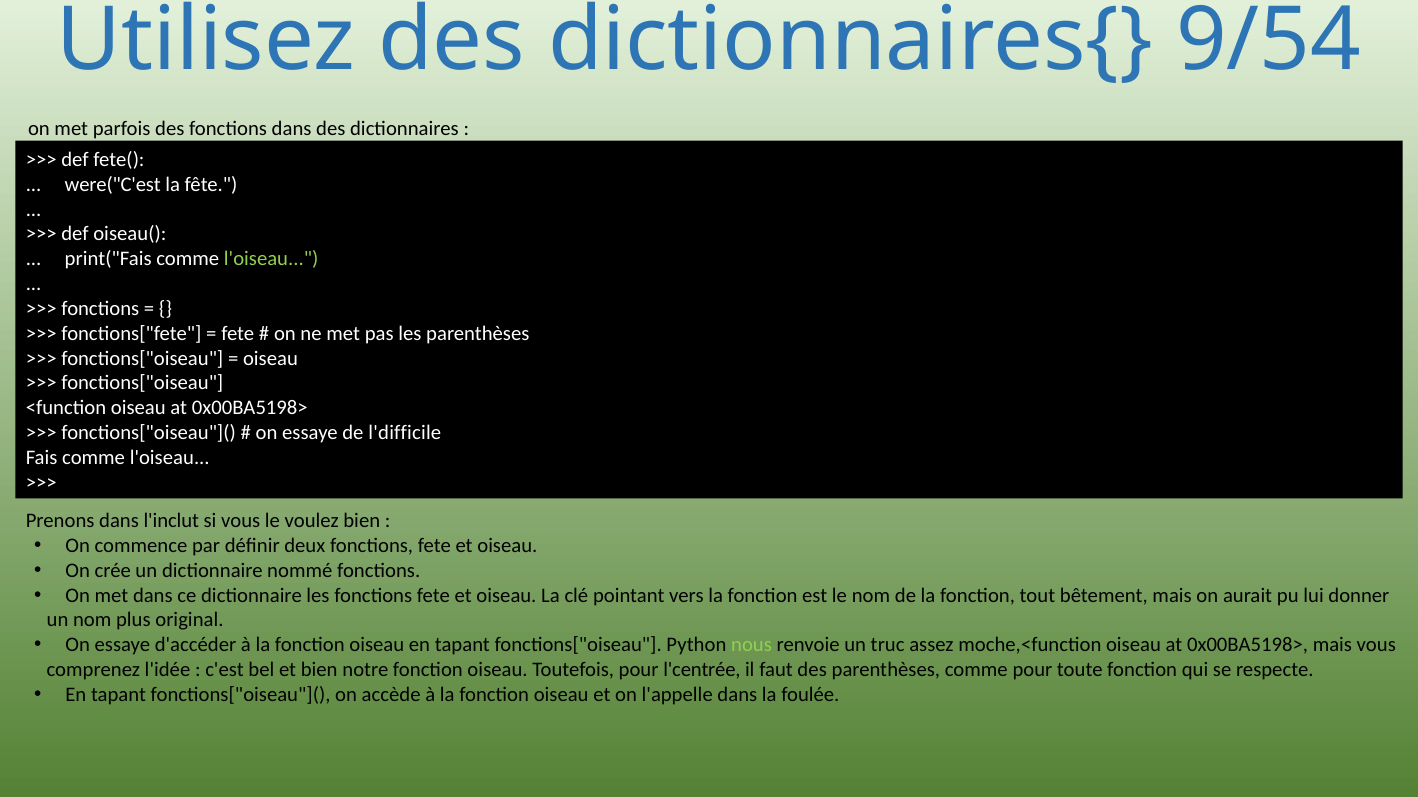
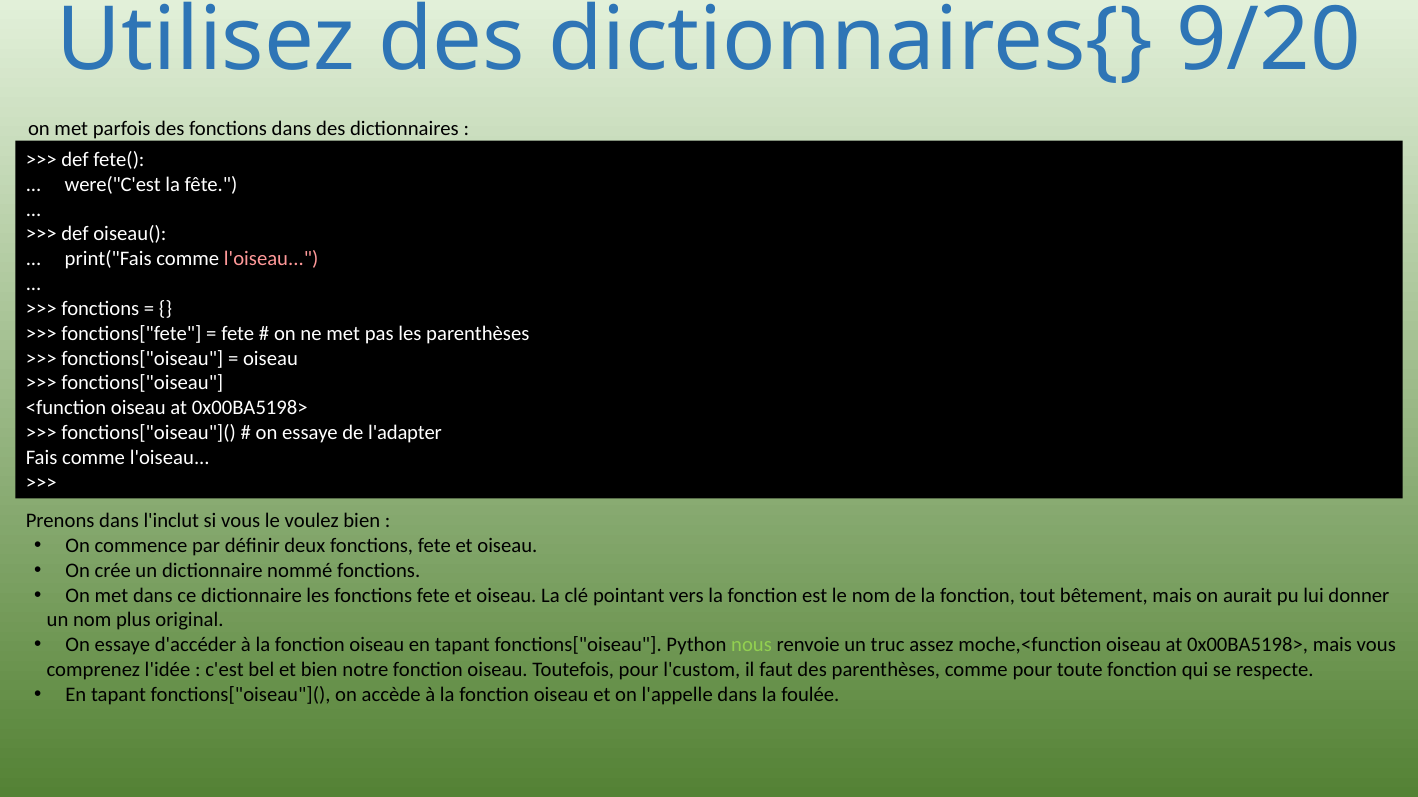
9/54: 9/54 -> 9/20
l'oiseau at (271, 259) colour: light green -> pink
l'difficile: l'difficile -> l'adapter
l'centrée: l'centrée -> l'custom
